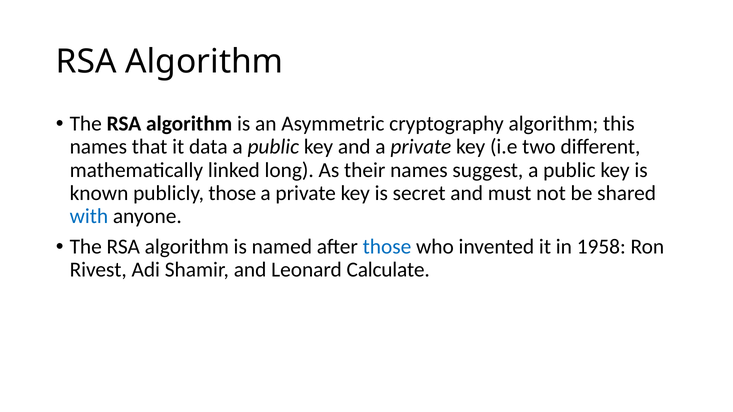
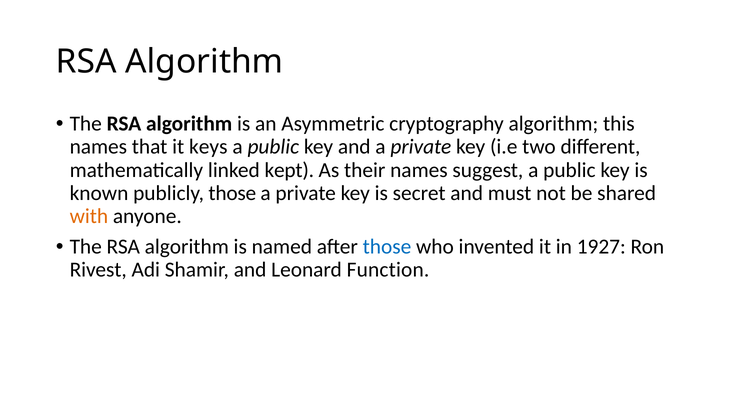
data: data -> keys
long: long -> kept
with colour: blue -> orange
1958: 1958 -> 1927
Calculate: Calculate -> Function
